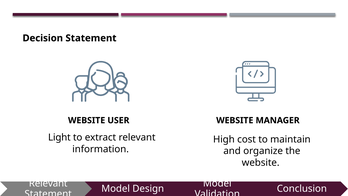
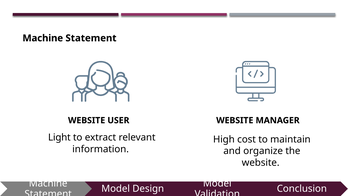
Decision at (43, 38): Decision -> Machine
Relevant at (48, 183): Relevant -> Machine
